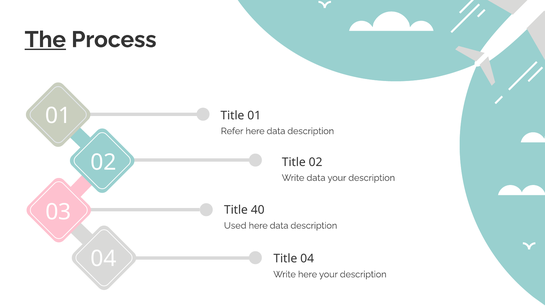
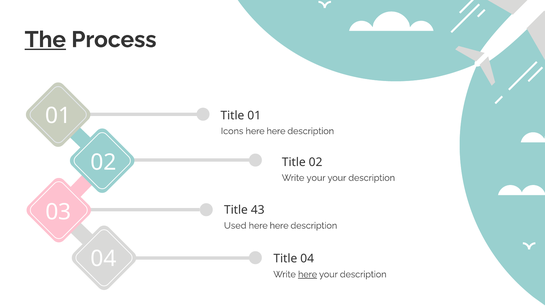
Refer: Refer -> Icons
data at (276, 131): data -> here
Write data: data -> your
data at (279, 226): data -> here
40: 40 -> 43
here at (308, 275) underline: none -> present
